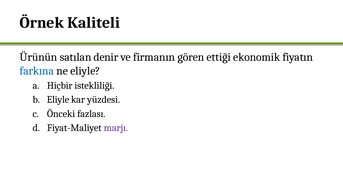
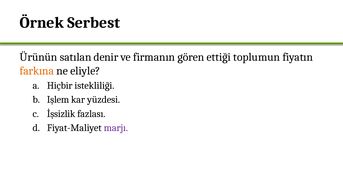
Kaliteli: Kaliteli -> Serbest
ekonomik: ekonomik -> toplumun
farkına colour: blue -> orange
Eliyle at (58, 100): Eliyle -> Işlem
Önceki: Önceki -> İşsizlik
